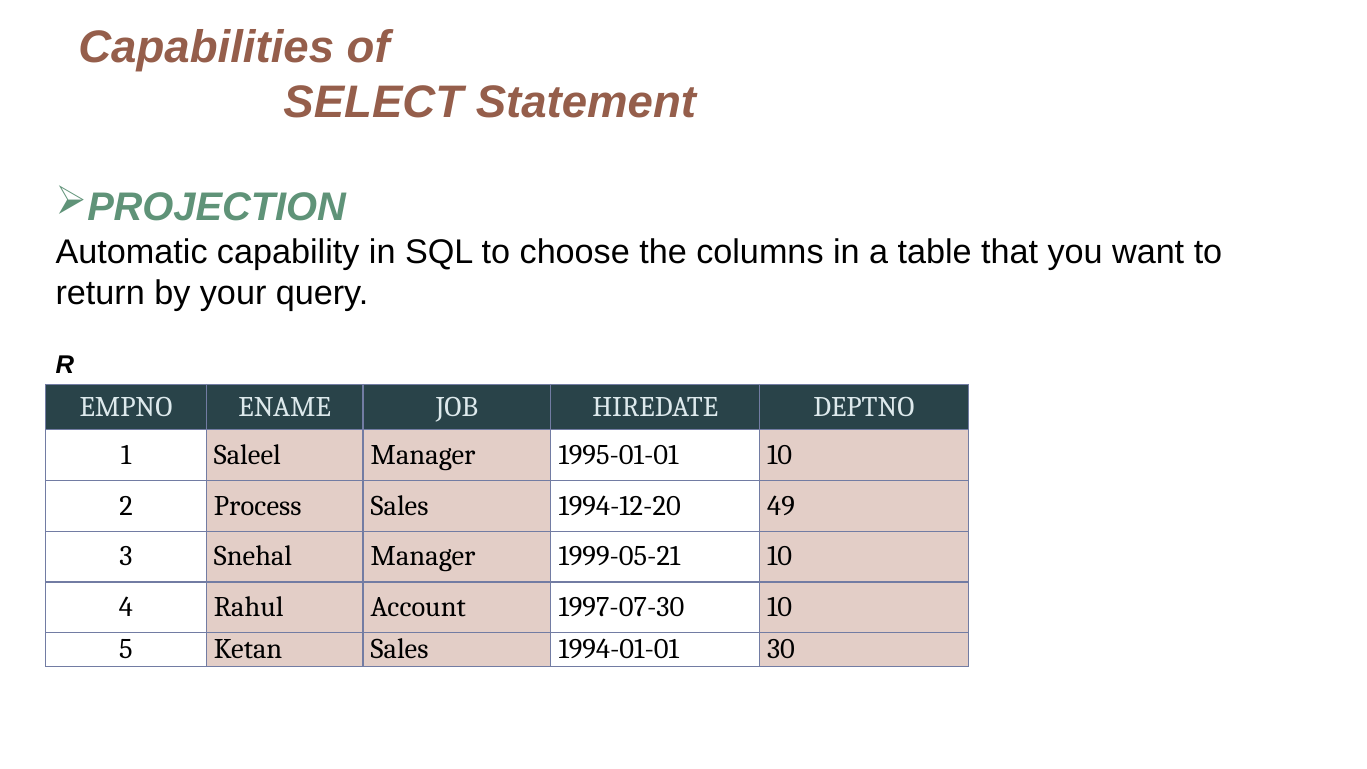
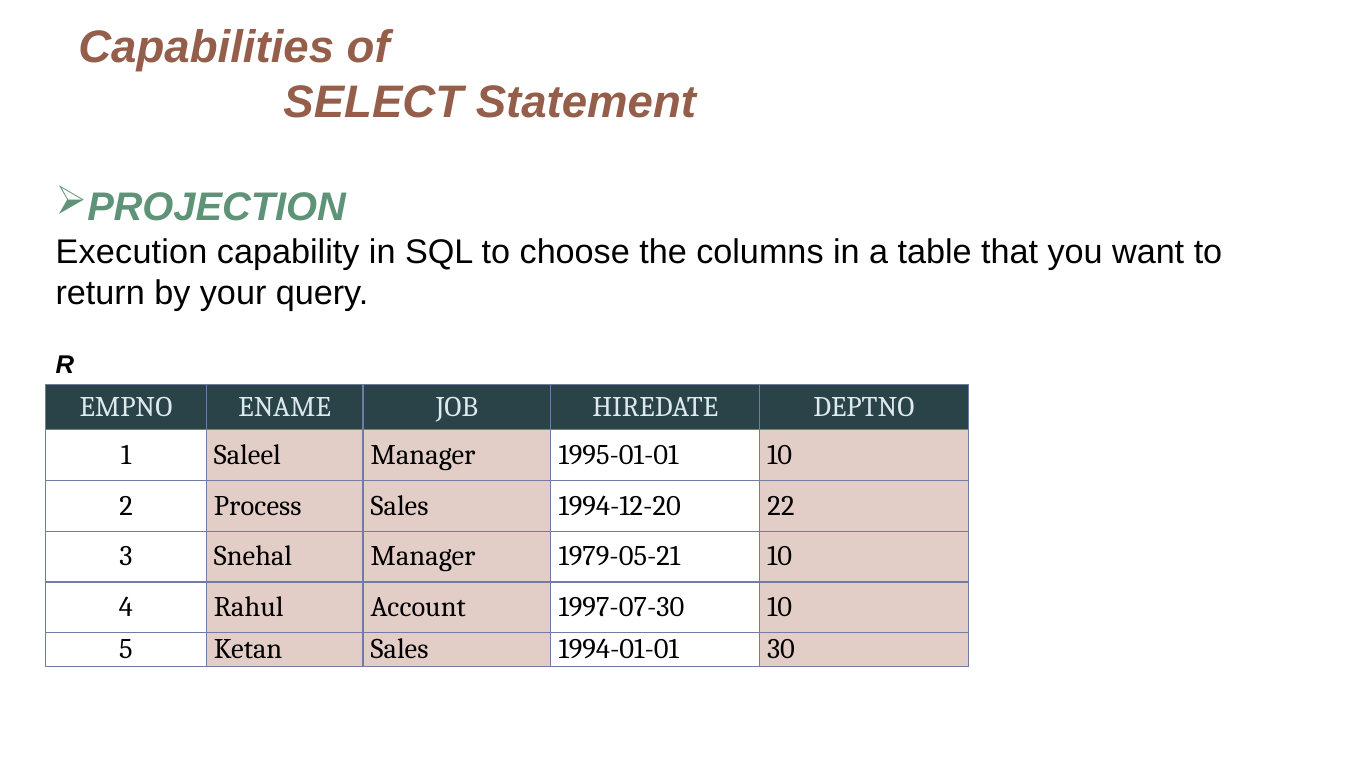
Automatic: Automatic -> Execution
49: 49 -> 22
1999-05-21: 1999-05-21 -> 1979-05-21
